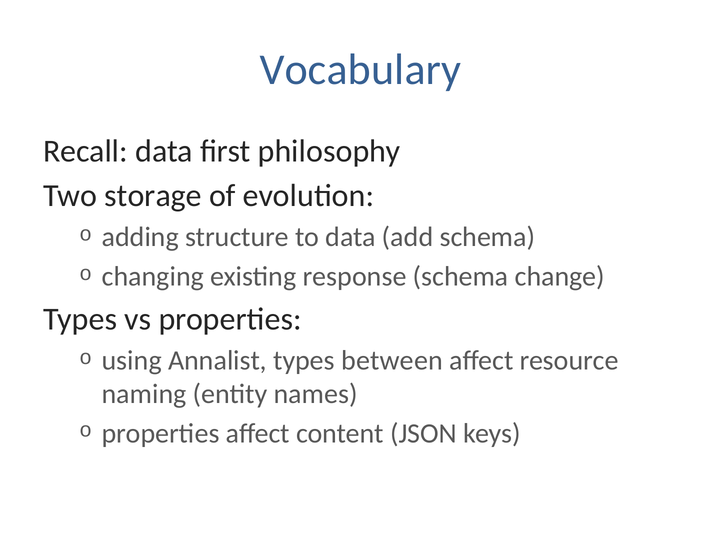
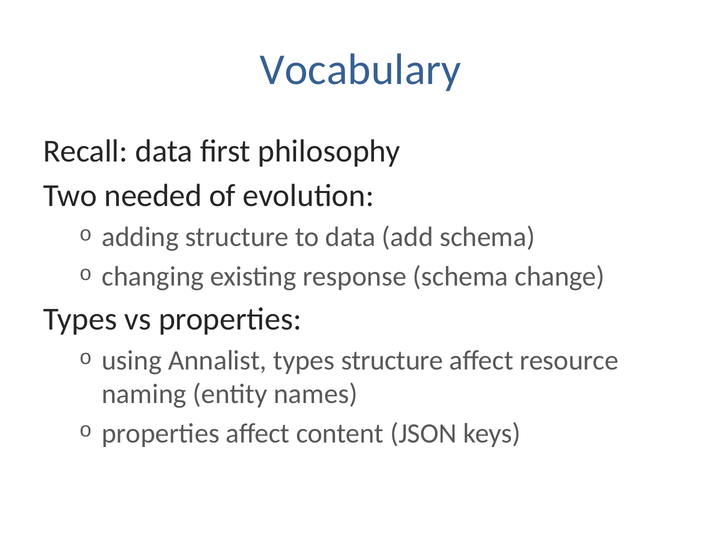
storage: storage -> needed
types between: between -> structure
